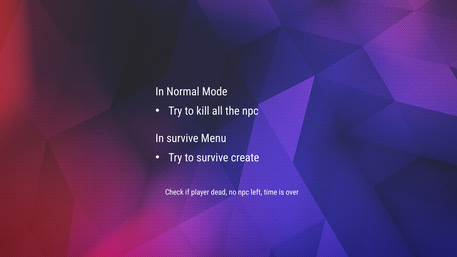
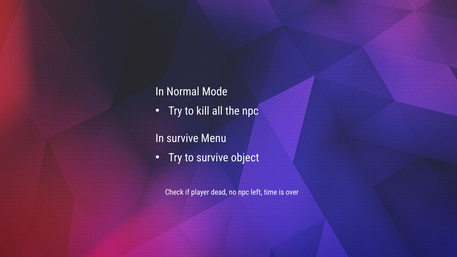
create: create -> object
